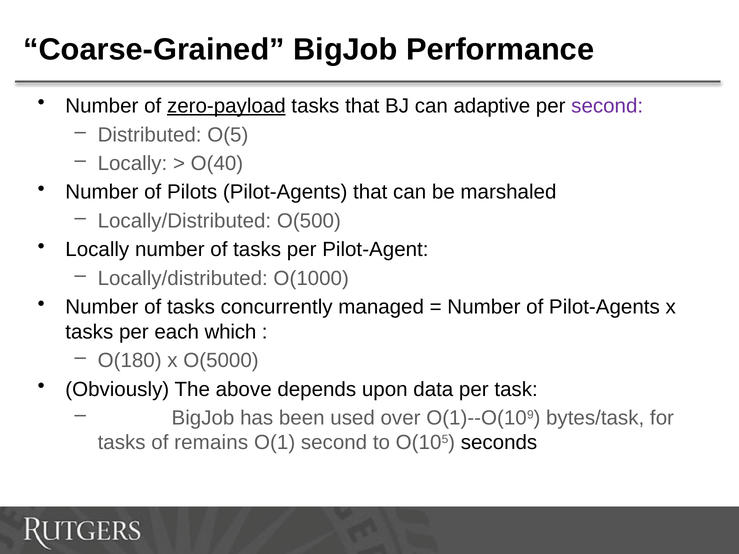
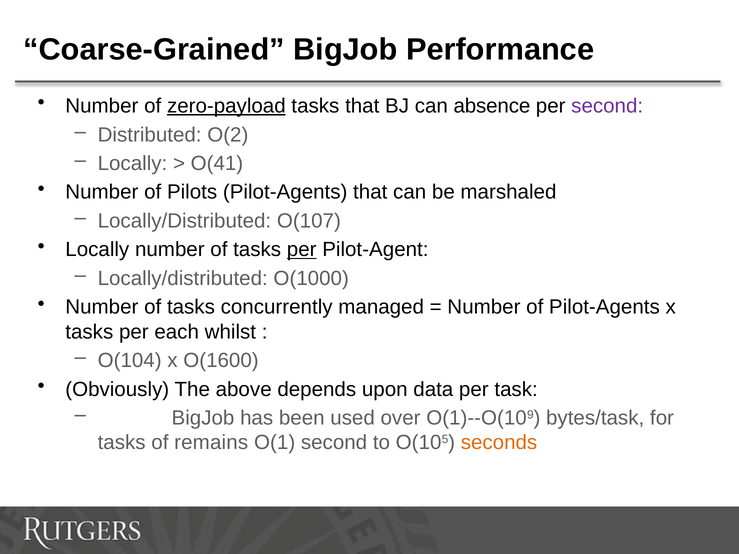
adaptive: adaptive -> absence
O(5: O(5 -> O(2
O(40: O(40 -> O(41
O(500: O(500 -> O(107
per at (302, 250) underline: none -> present
which: which -> whilst
O(180: O(180 -> O(104
O(5000: O(5000 -> O(1600
seconds colour: black -> orange
